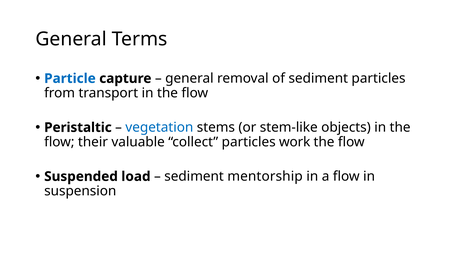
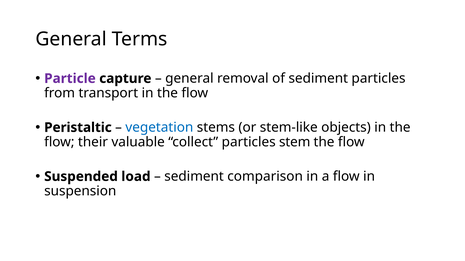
Particle colour: blue -> purple
work: work -> stem
mentorship: mentorship -> comparison
